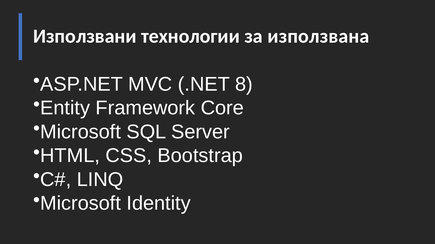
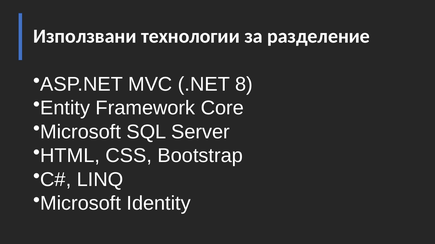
използвана: използвана -> разделение
